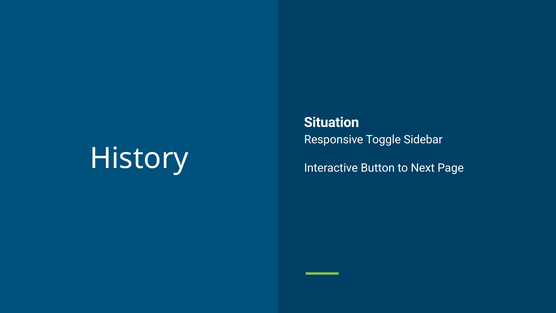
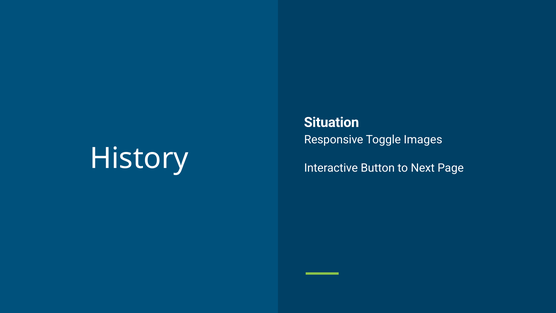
Sidebar: Sidebar -> Images
